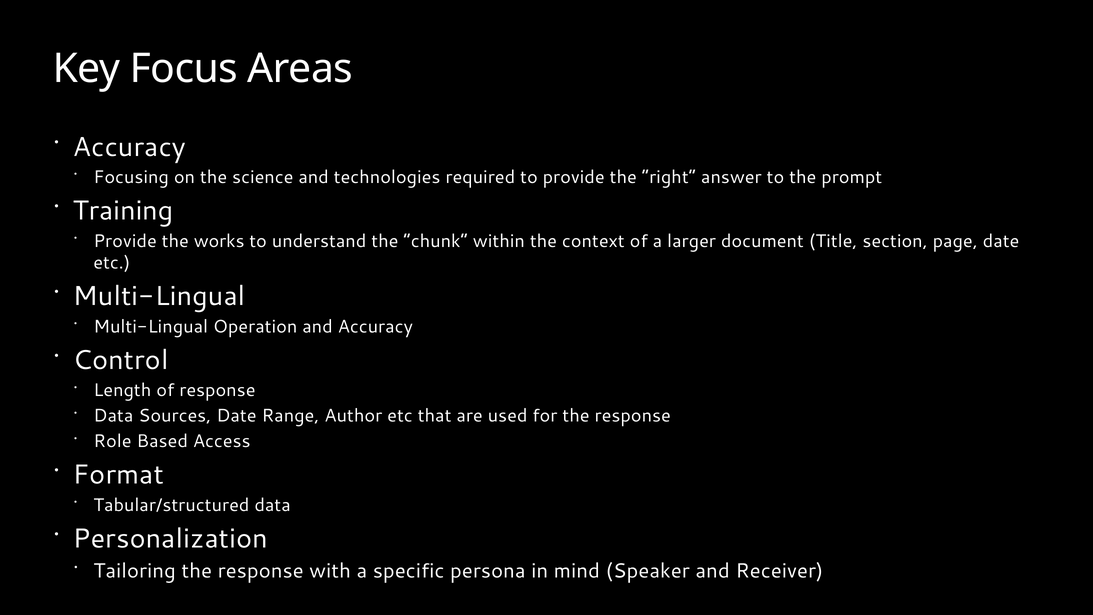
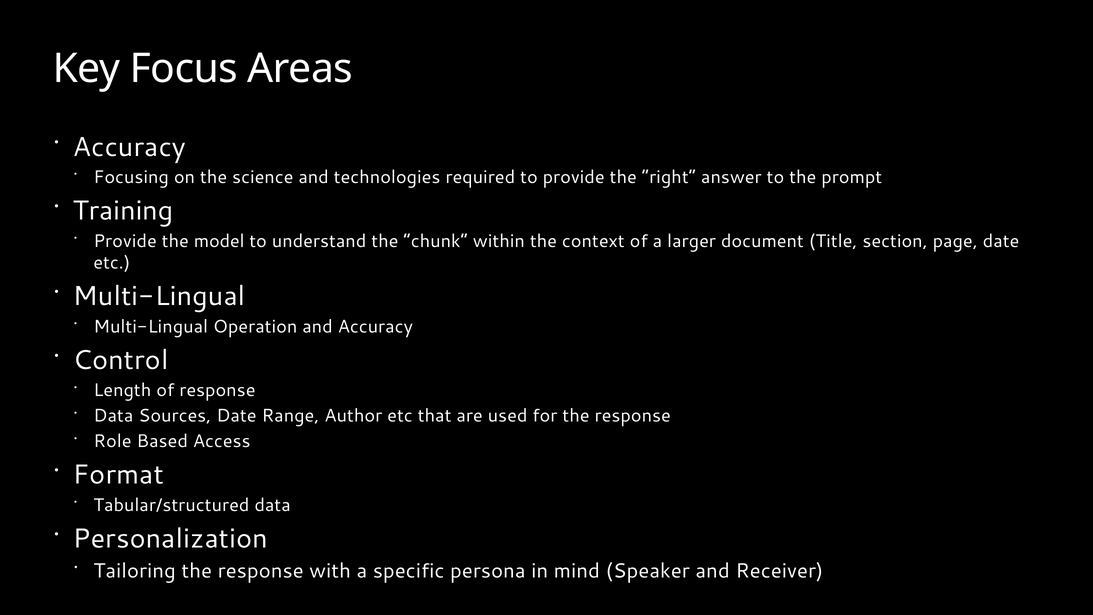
works: works -> model
